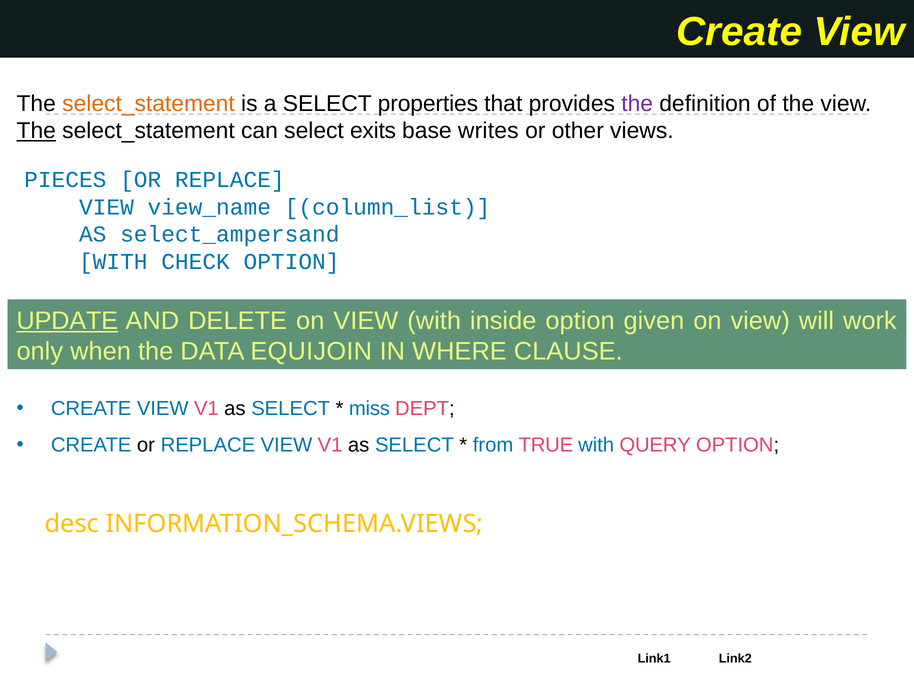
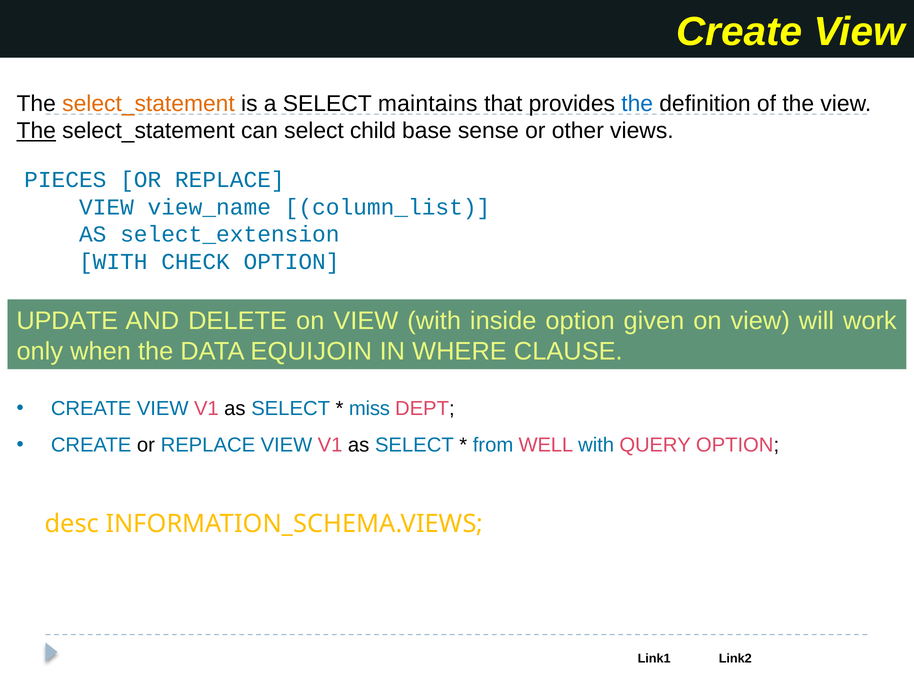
properties: properties -> maintains
the at (637, 104) colour: purple -> blue
exits: exits -> child
writes: writes -> sense
select_ampersand: select_ampersand -> select_extension
UPDATE underline: present -> none
TRUE: TRUE -> WELL
